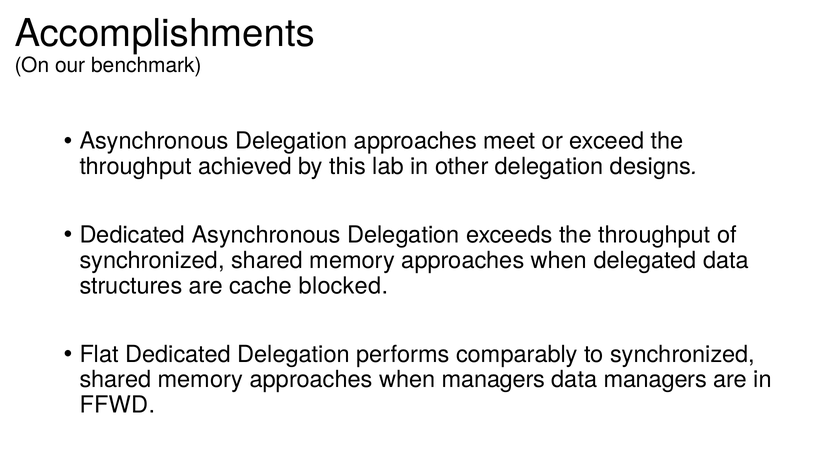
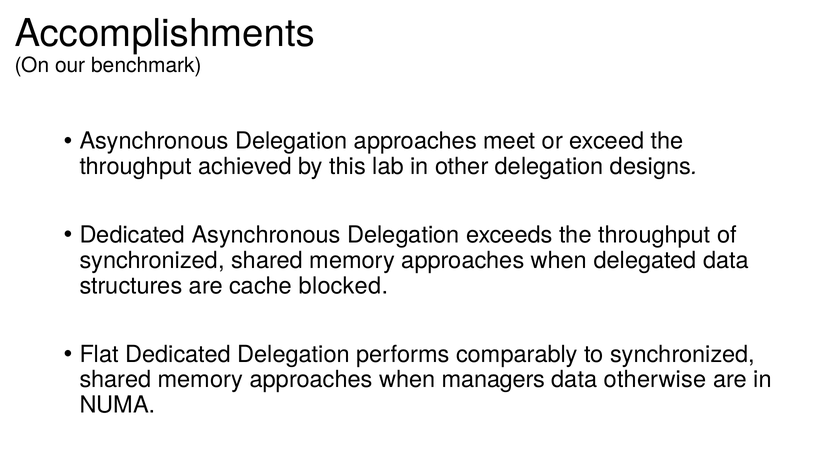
data managers: managers -> otherwise
FFWD: FFWD -> NUMA
